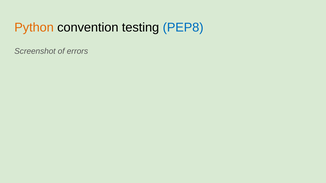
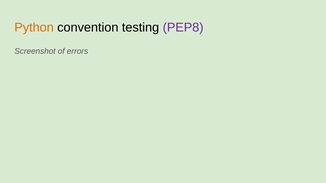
PEP8 colour: blue -> purple
